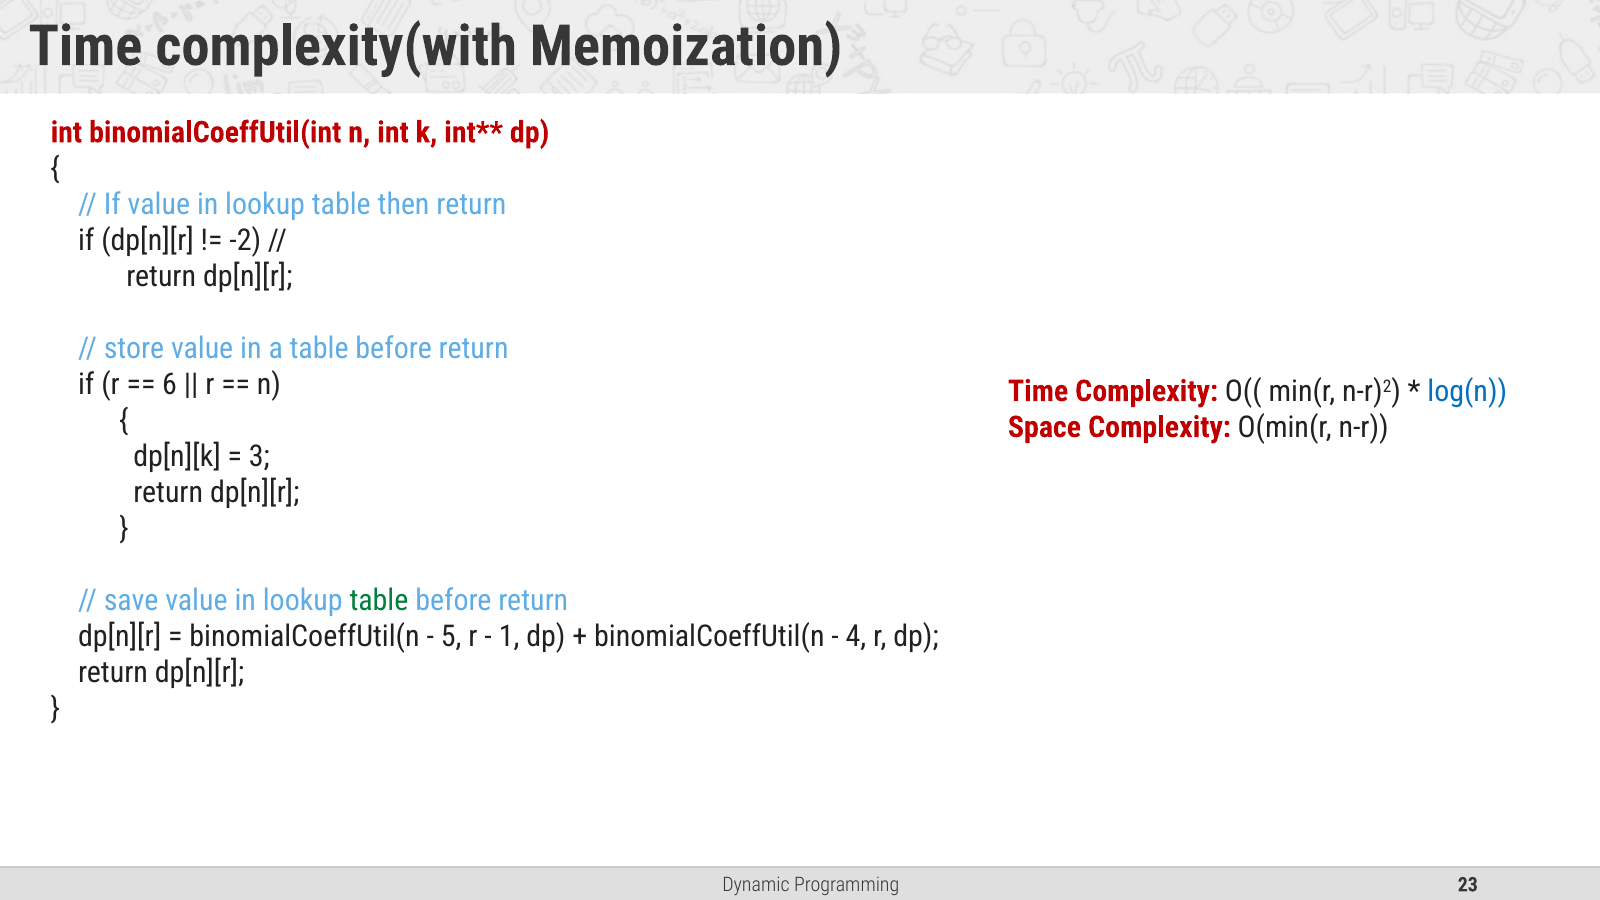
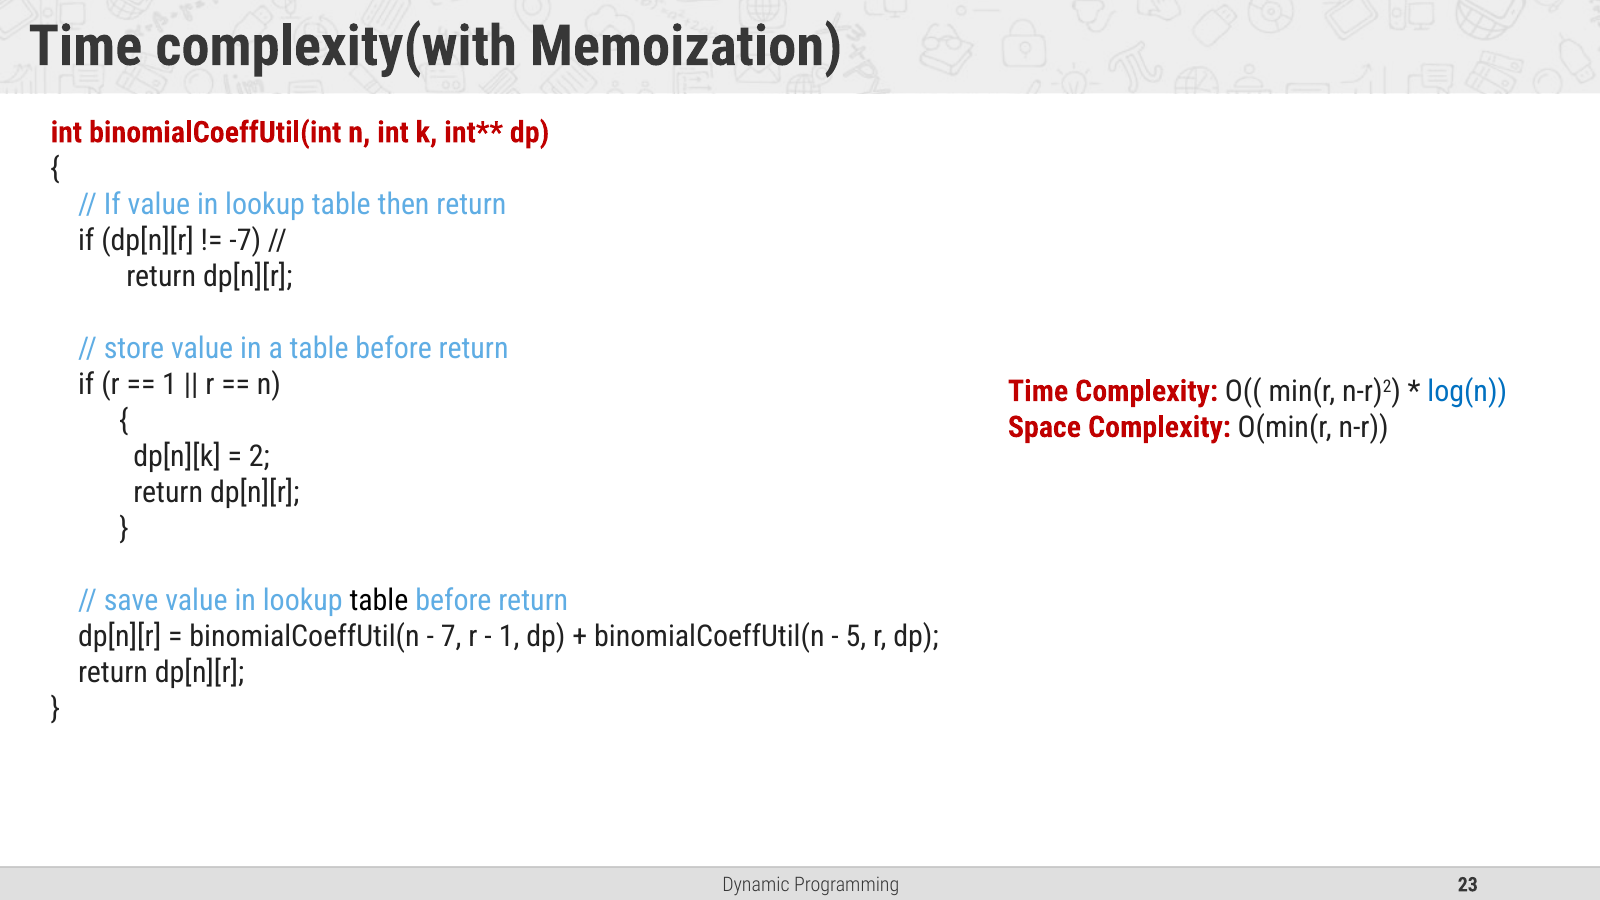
-2: -2 -> -7
6 at (170, 384): 6 -> 1
3: 3 -> 2
table at (379, 600) colour: green -> black
5: 5 -> 7
4: 4 -> 5
